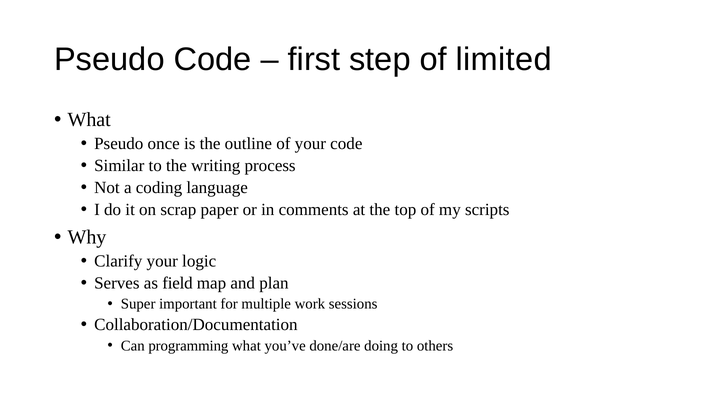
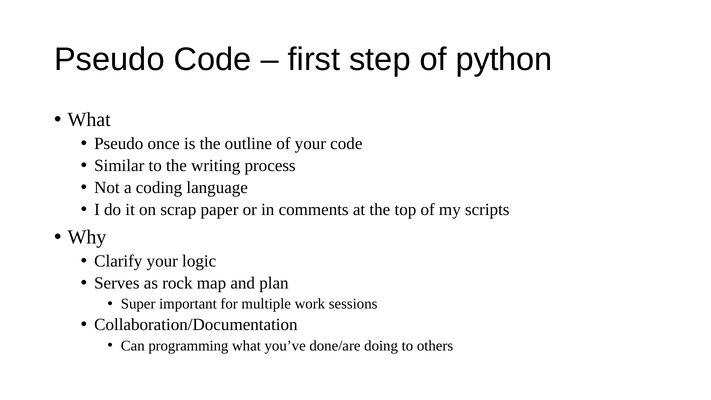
limited: limited -> python
field: field -> rock
